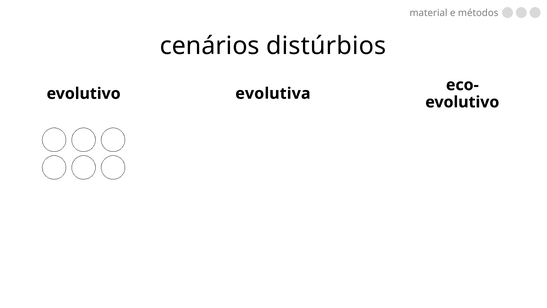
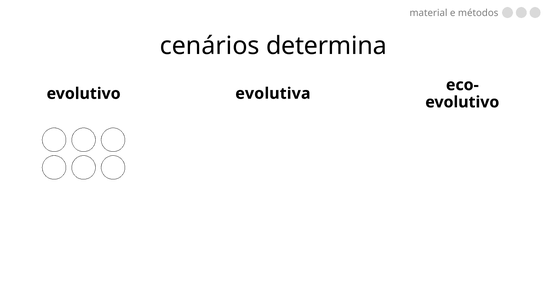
distúrbios: distúrbios -> determina
